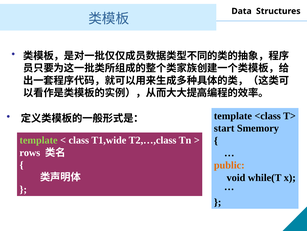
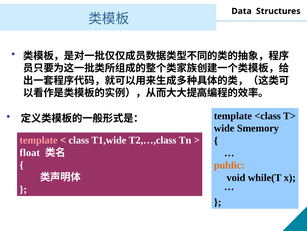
start: start -> wide
template at (39, 140) colour: light green -> pink
rows: rows -> float
